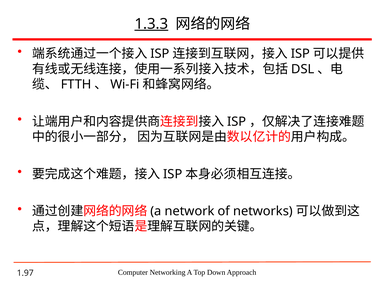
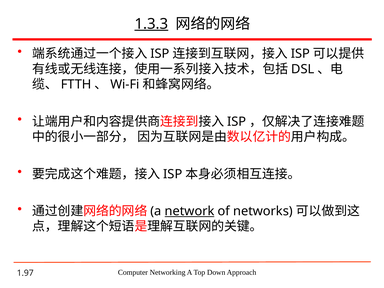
network underline: none -> present
